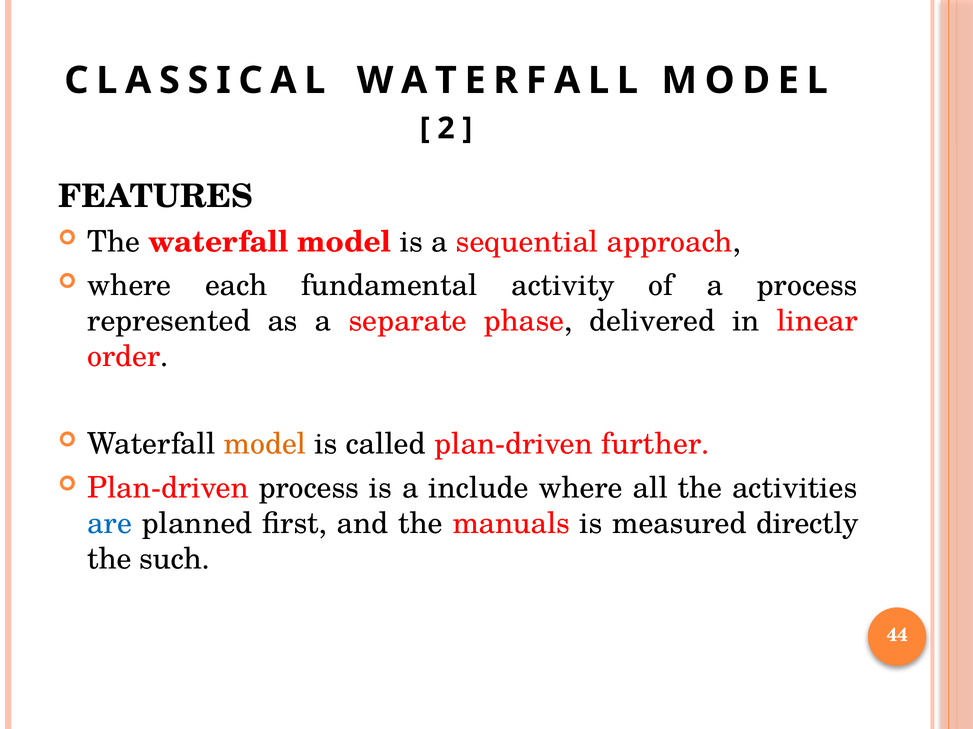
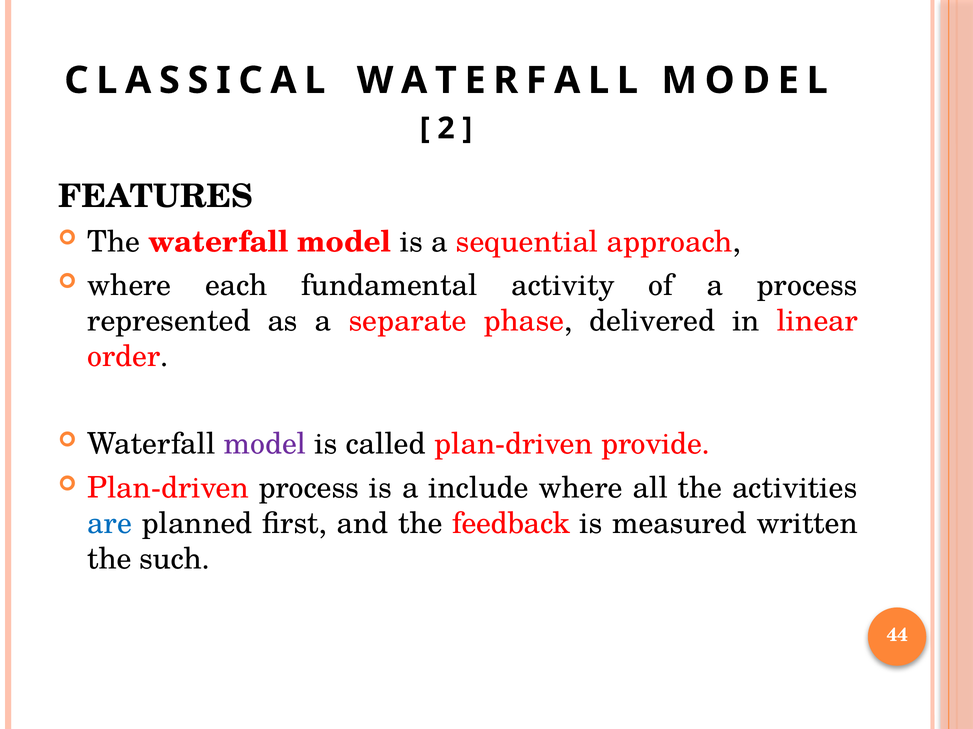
model at (265, 444) colour: orange -> purple
further: further -> provide
manuals: manuals -> feedback
directly: directly -> written
